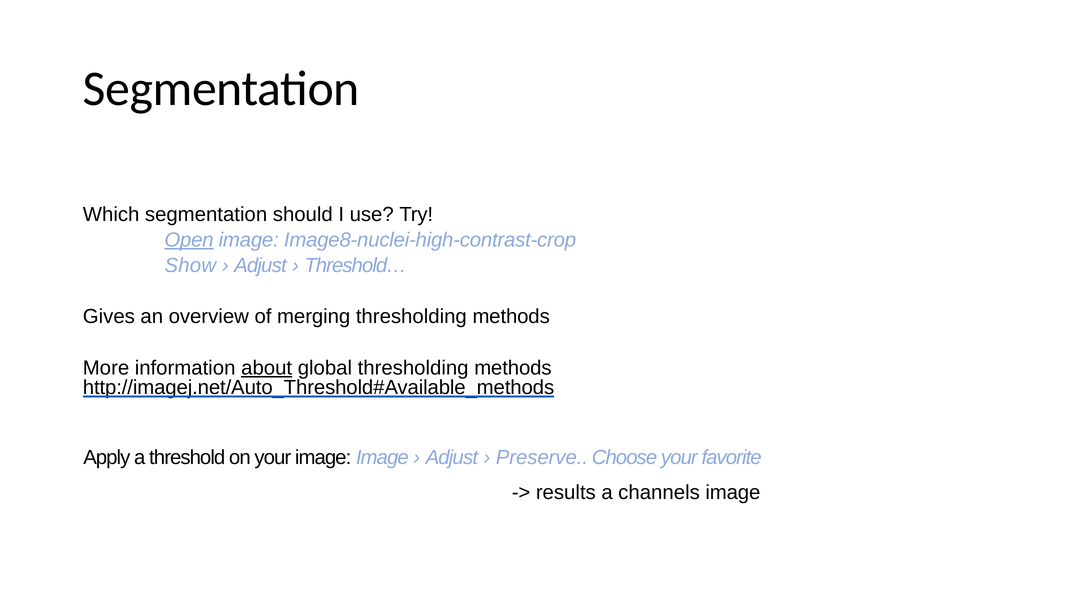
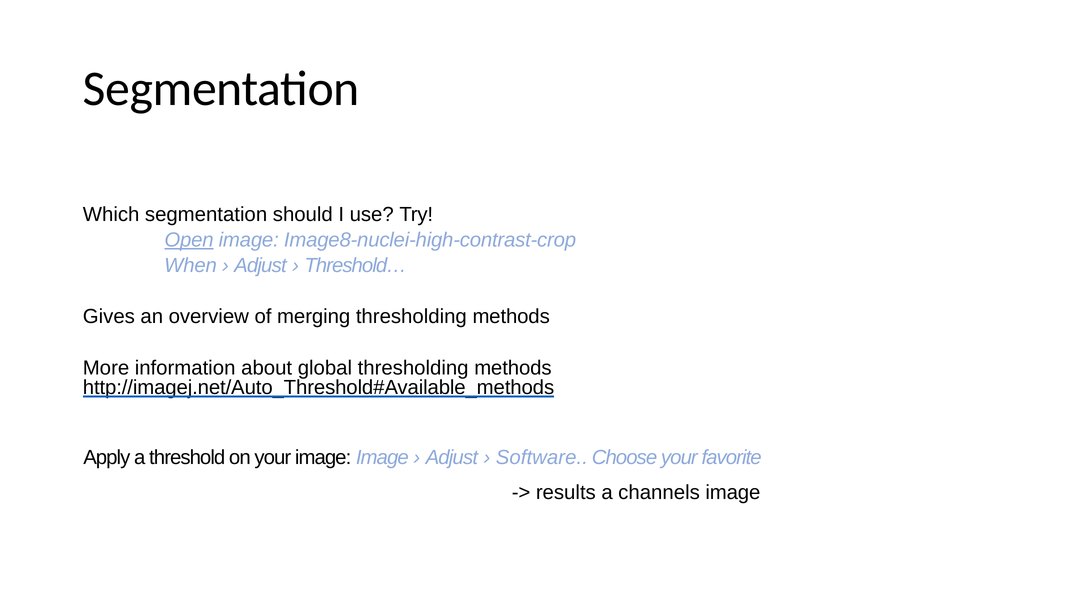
Show: Show -> When
about underline: present -> none
Preserve: Preserve -> Software
